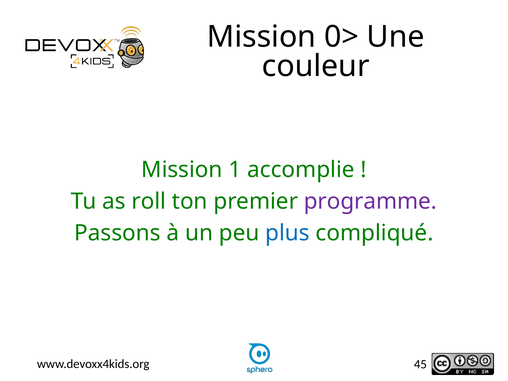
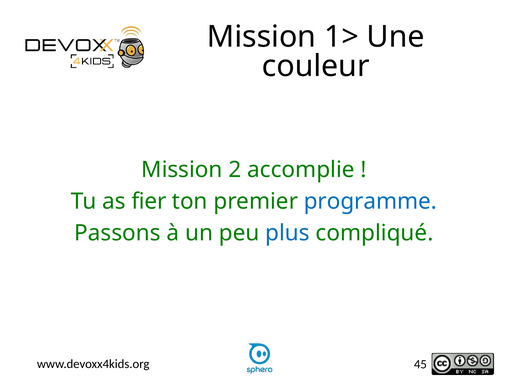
0>: 0> -> 1>
1: 1 -> 2
roll: roll -> fier
programme colour: purple -> blue
